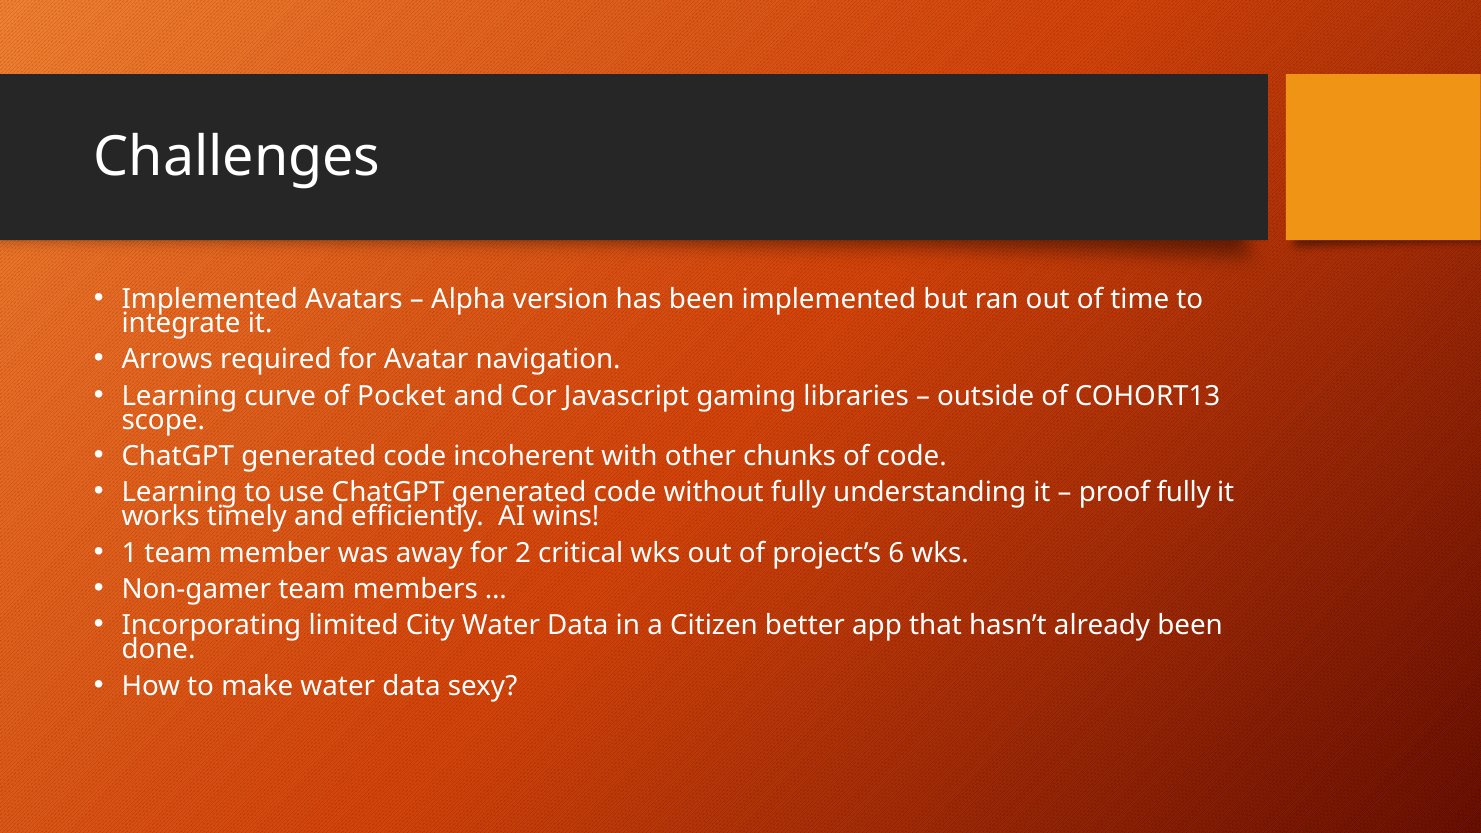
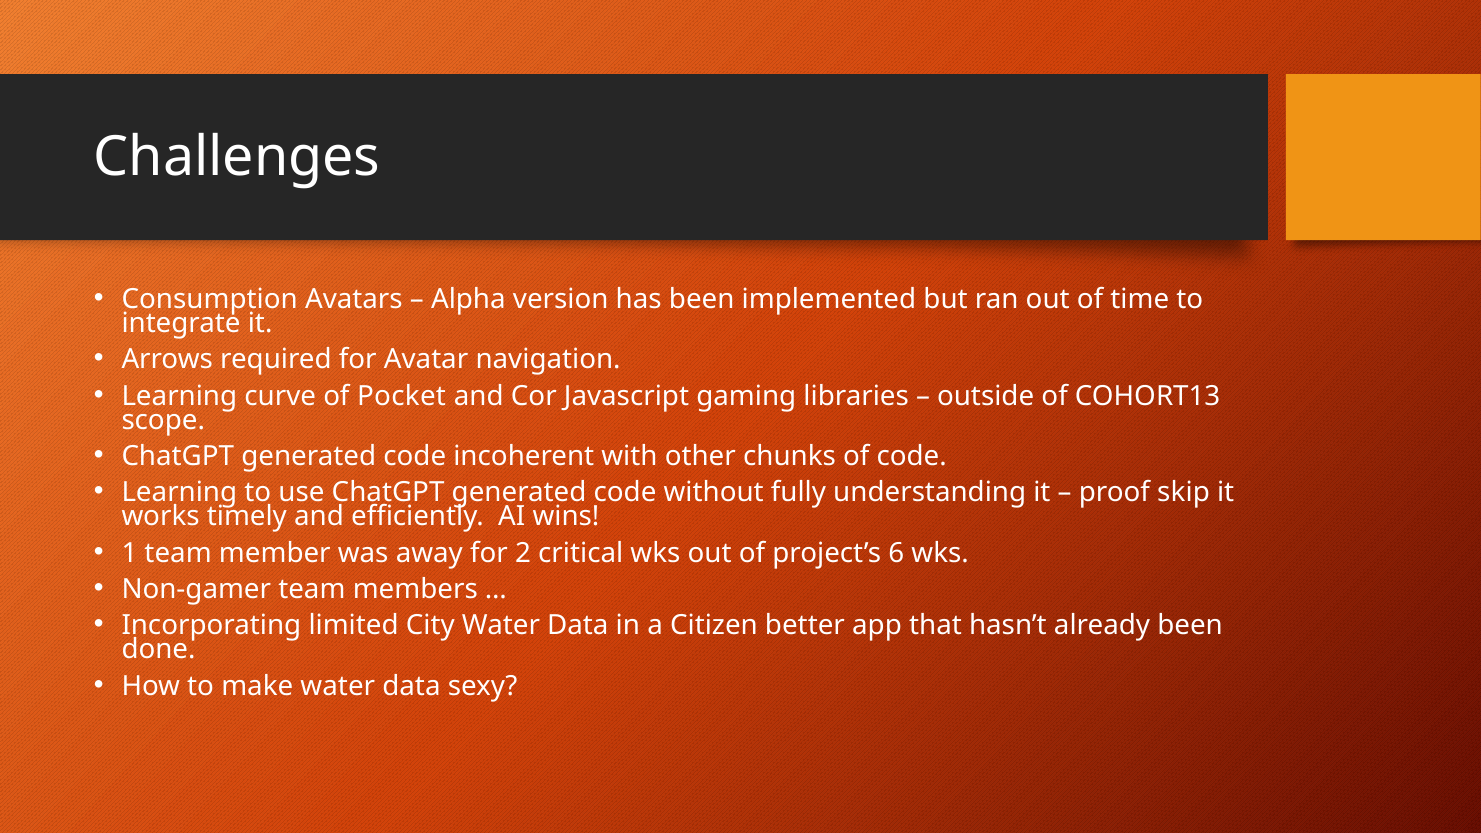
Implemented at (210, 299): Implemented -> Consumption
proof fully: fully -> skip
